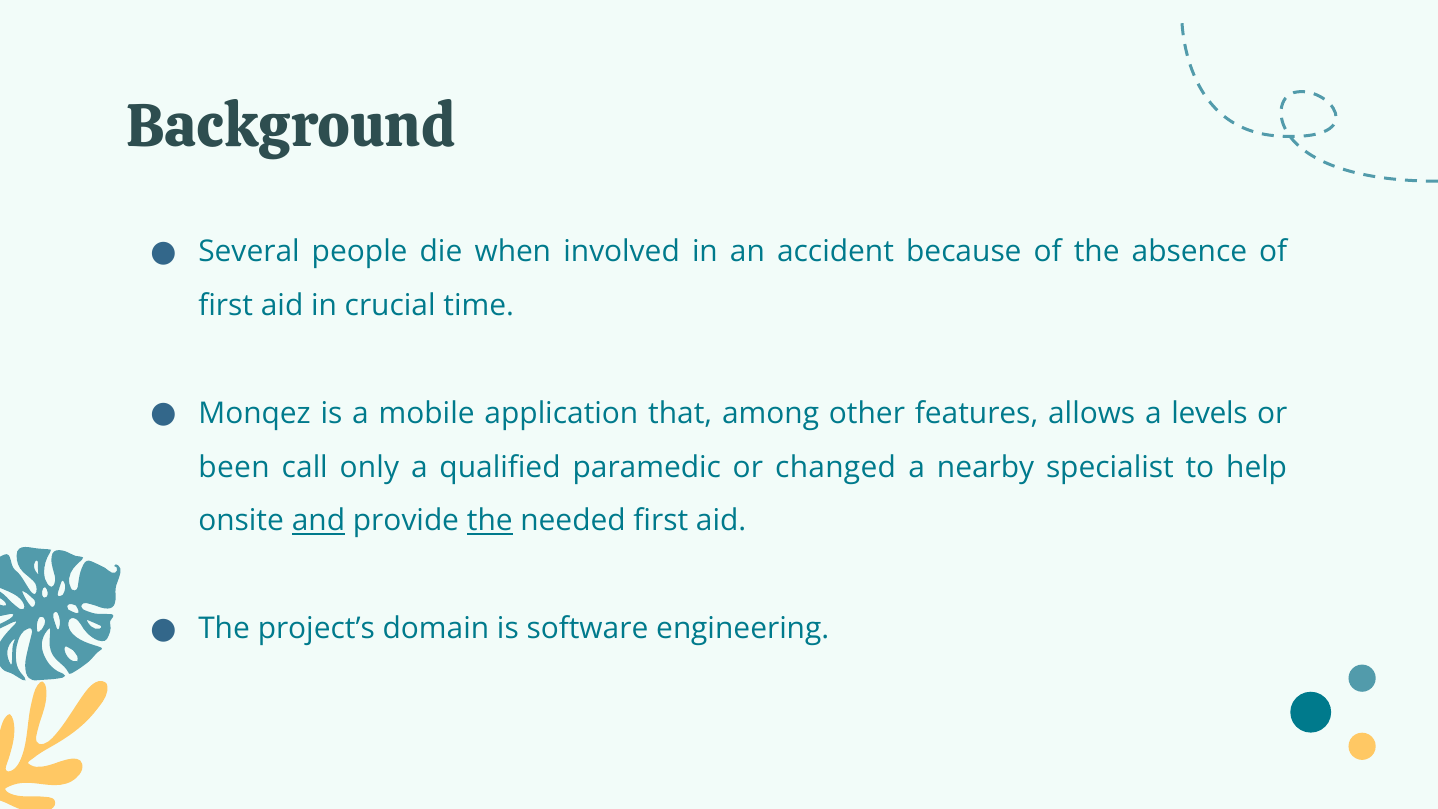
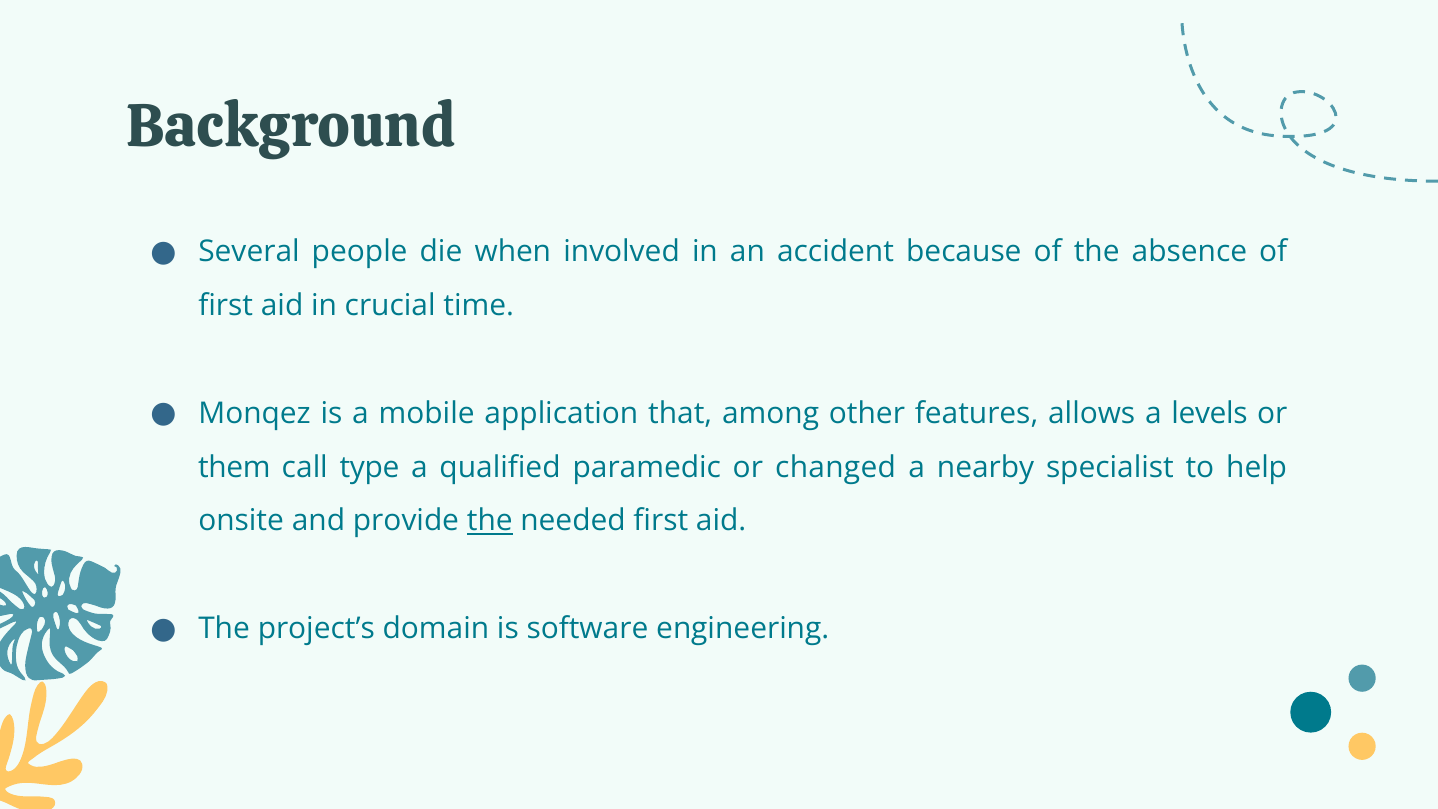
been: been -> them
only: only -> type
and underline: present -> none
